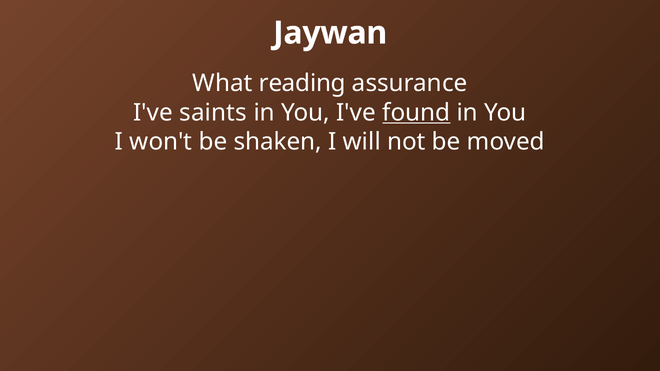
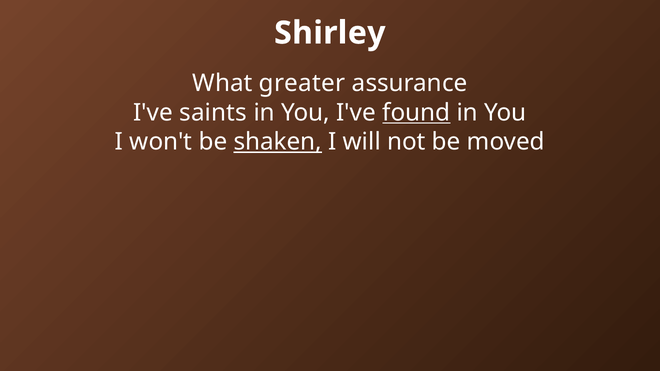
Jaywan: Jaywan -> Shirley
reading: reading -> greater
shaken underline: none -> present
